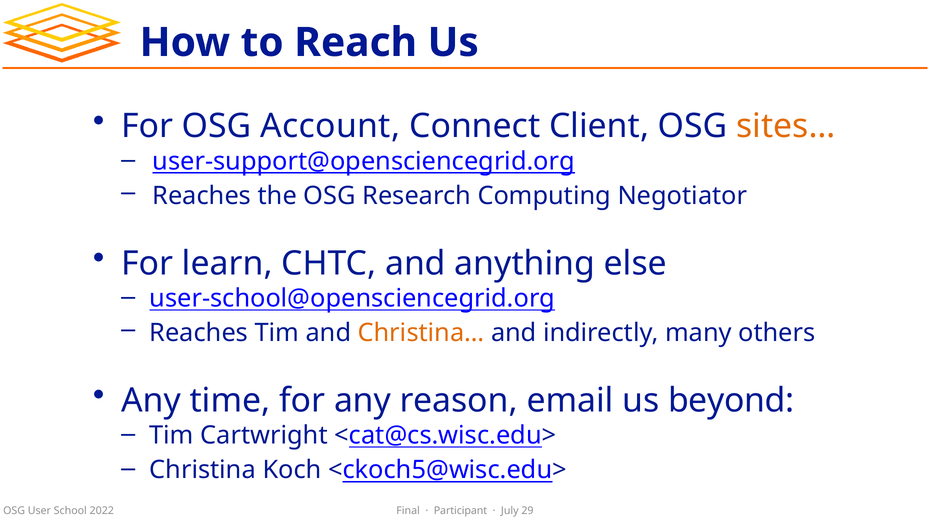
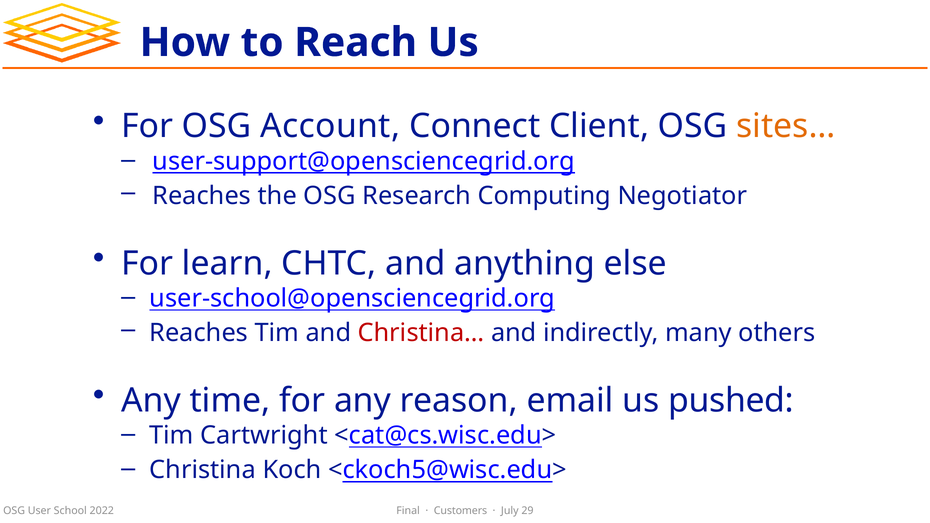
Christina… colour: orange -> red
beyond: beyond -> pushed
Participant: Participant -> Customers
